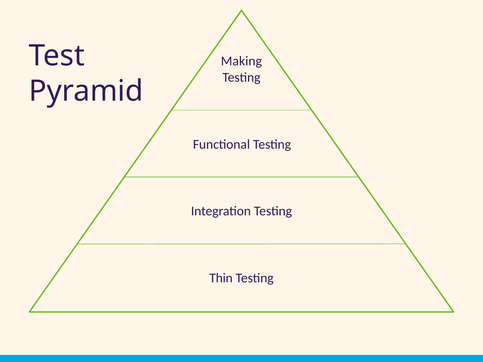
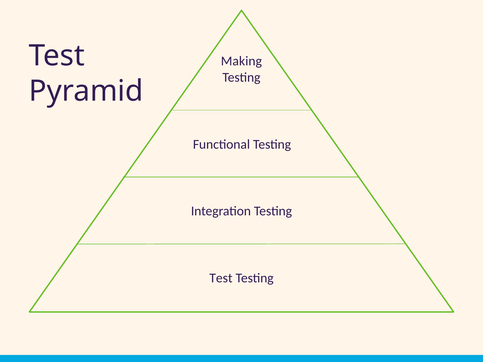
Thin at (221, 278): Thin -> Test
